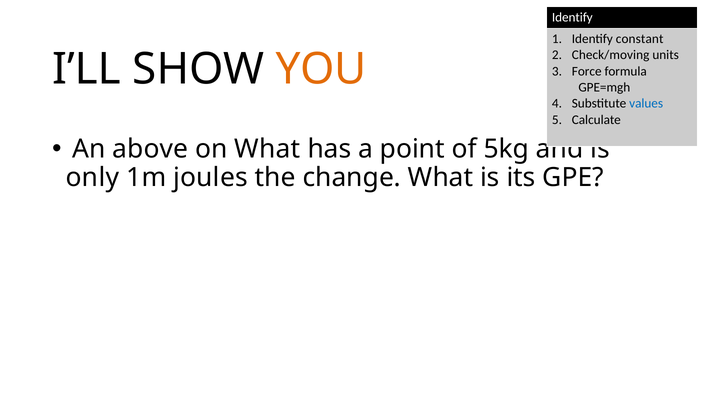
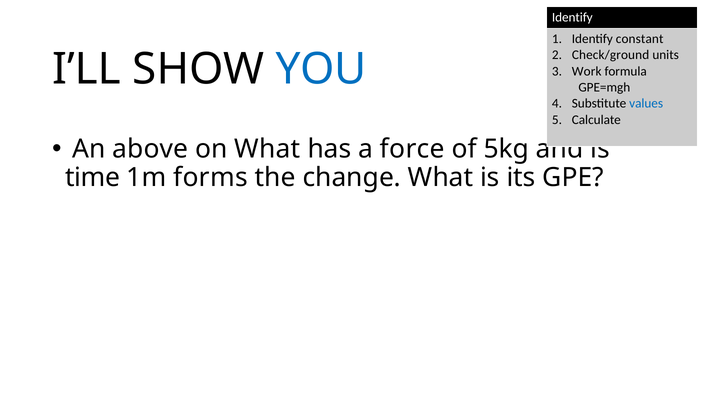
Check/moving: Check/moving -> Check/ground
YOU colour: orange -> blue
Force: Force -> Work
point: point -> force
only: only -> time
joules: joules -> forms
